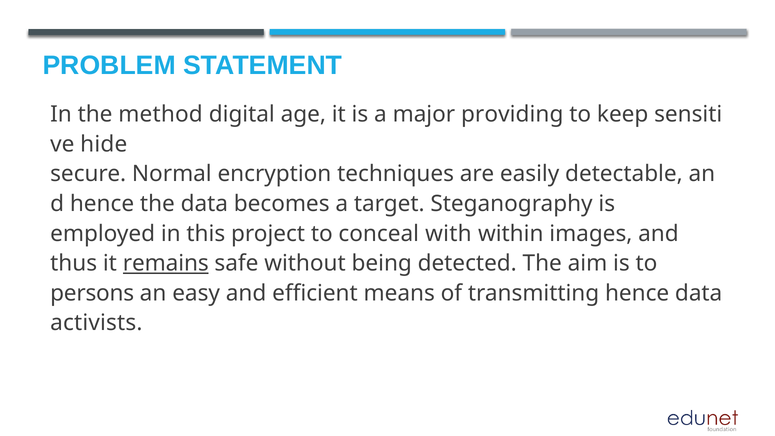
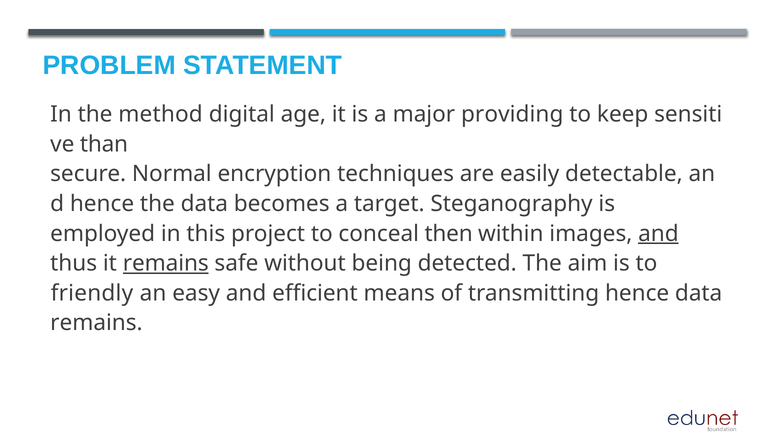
hide: hide -> than
with: with -> then
and at (658, 234) underline: none -> present
persons: persons -> friendly
activists at (96, 323): activists -> remains
